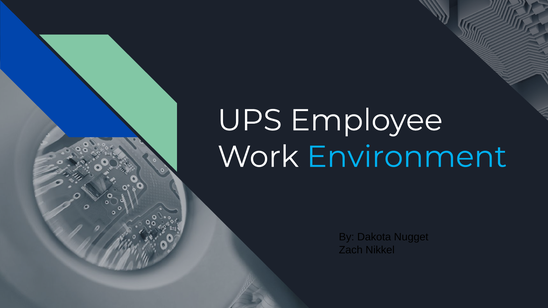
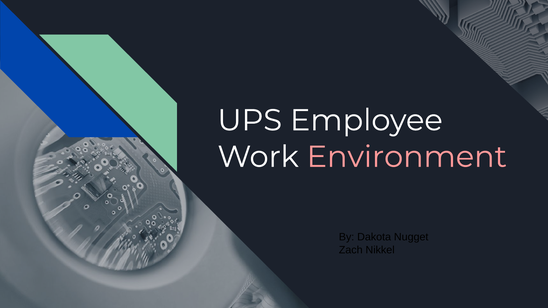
Environment colour: light blue -> pink
